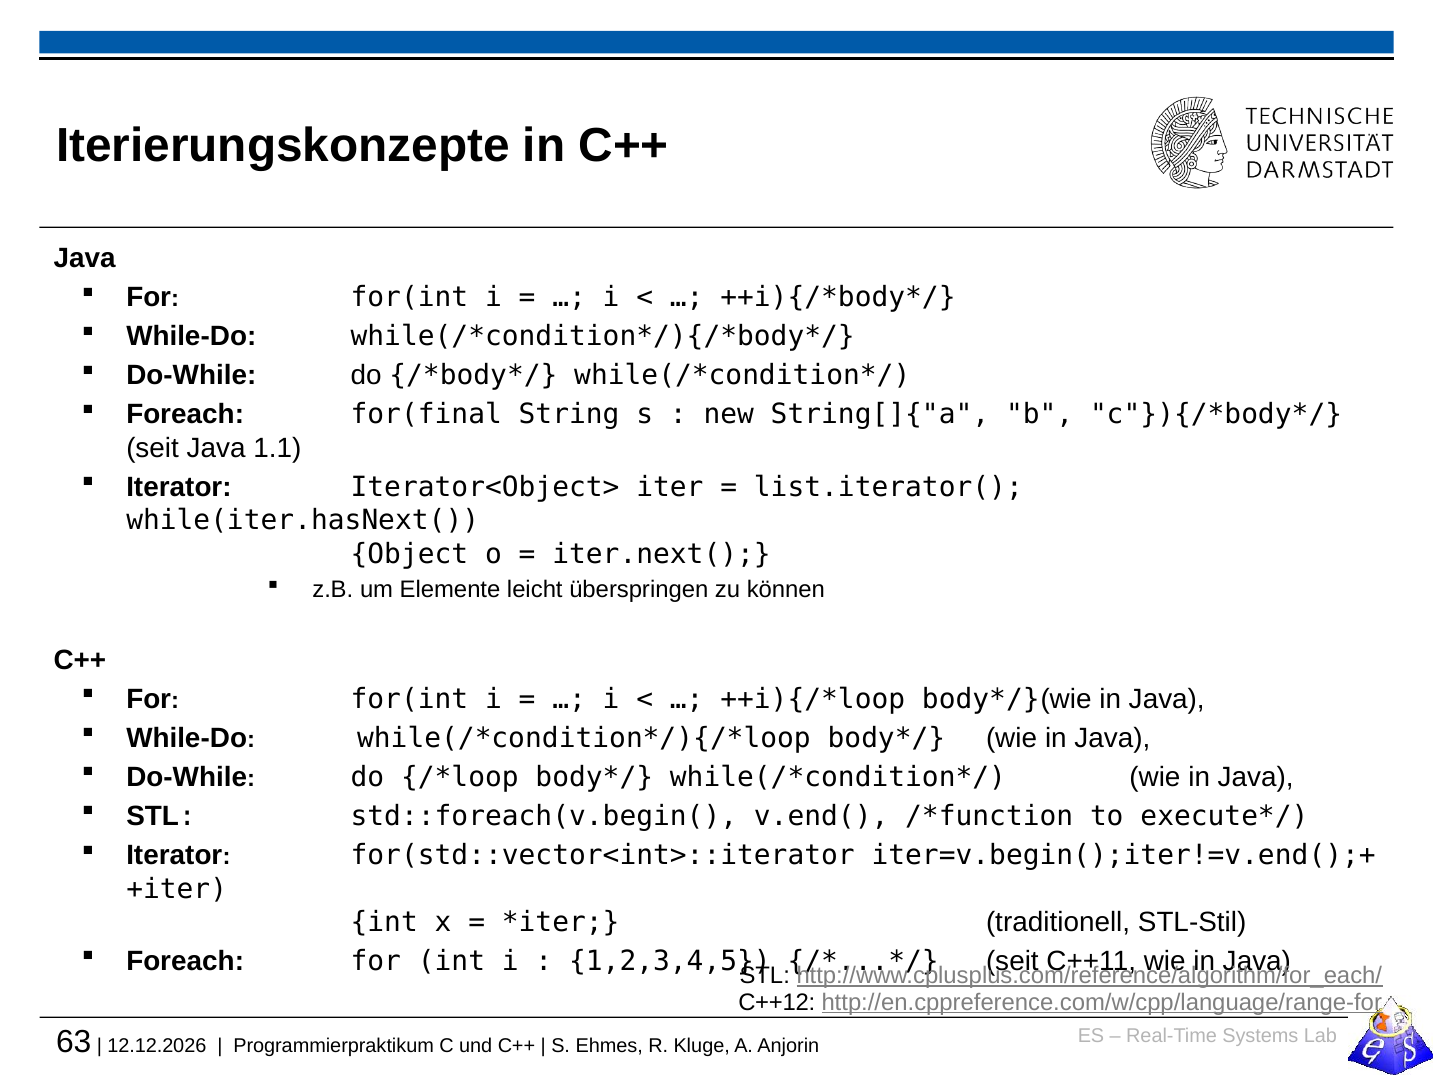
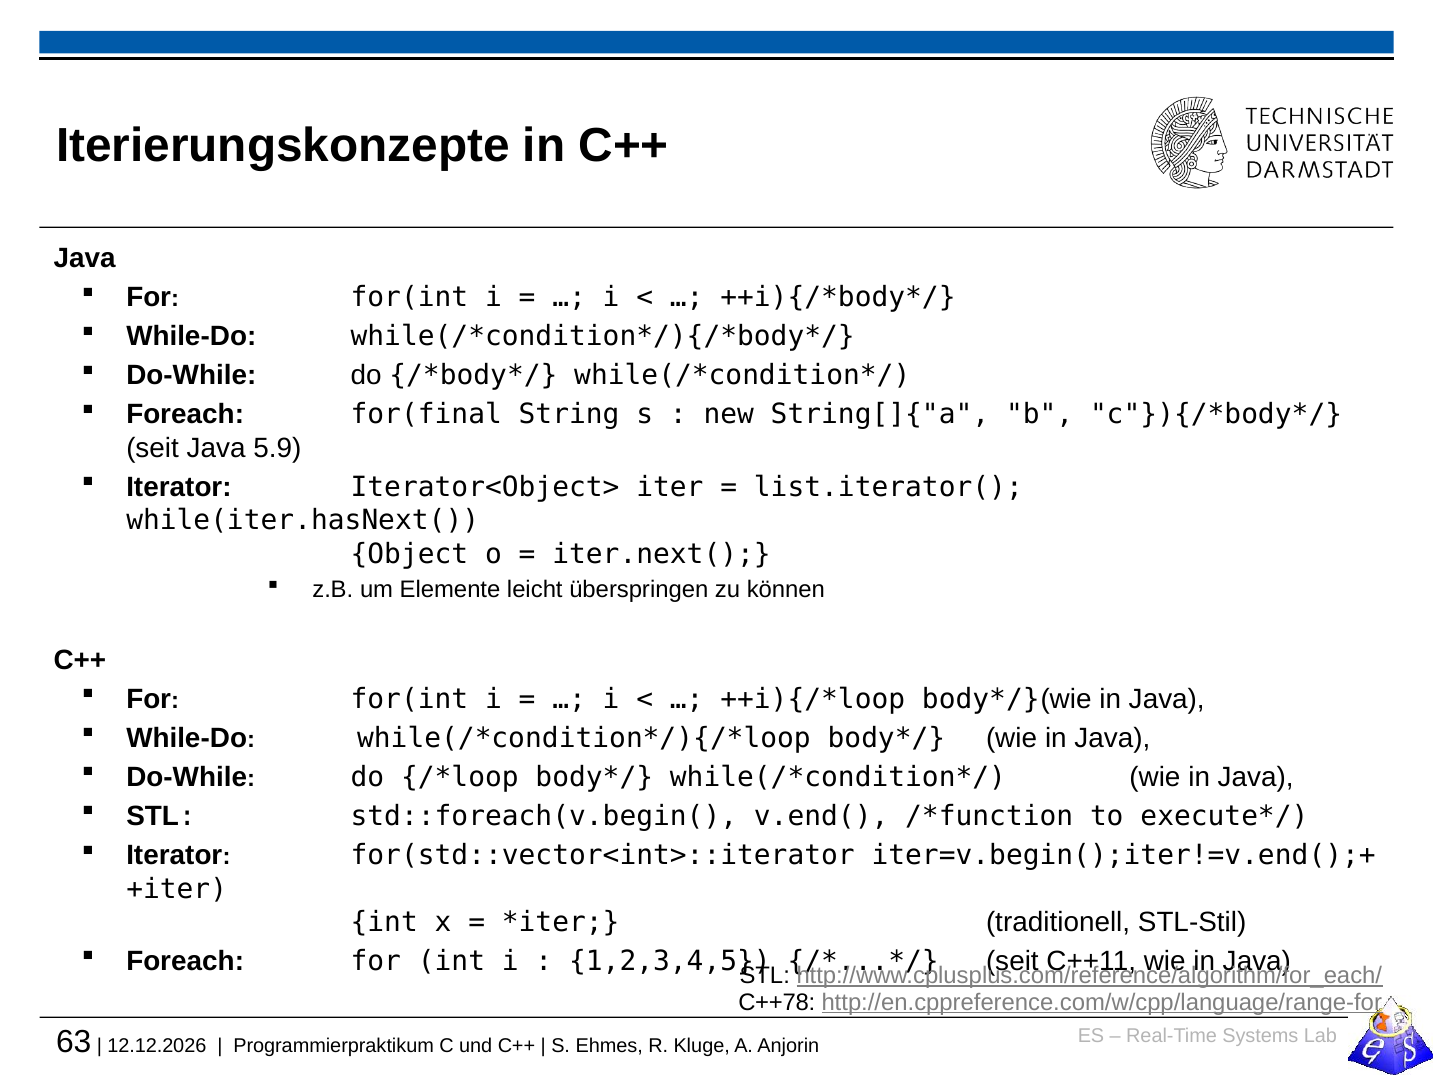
1.1: 1.1 -> 5.9
C++12: C++12 -> C++78
